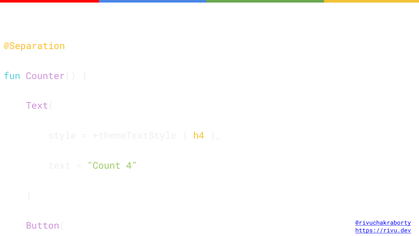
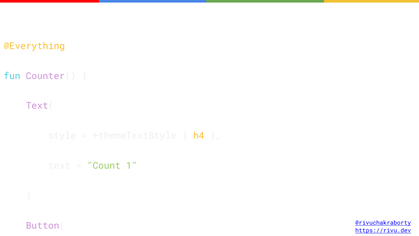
@Separation: @Separation -> @Everything
4: 4 -> 1
